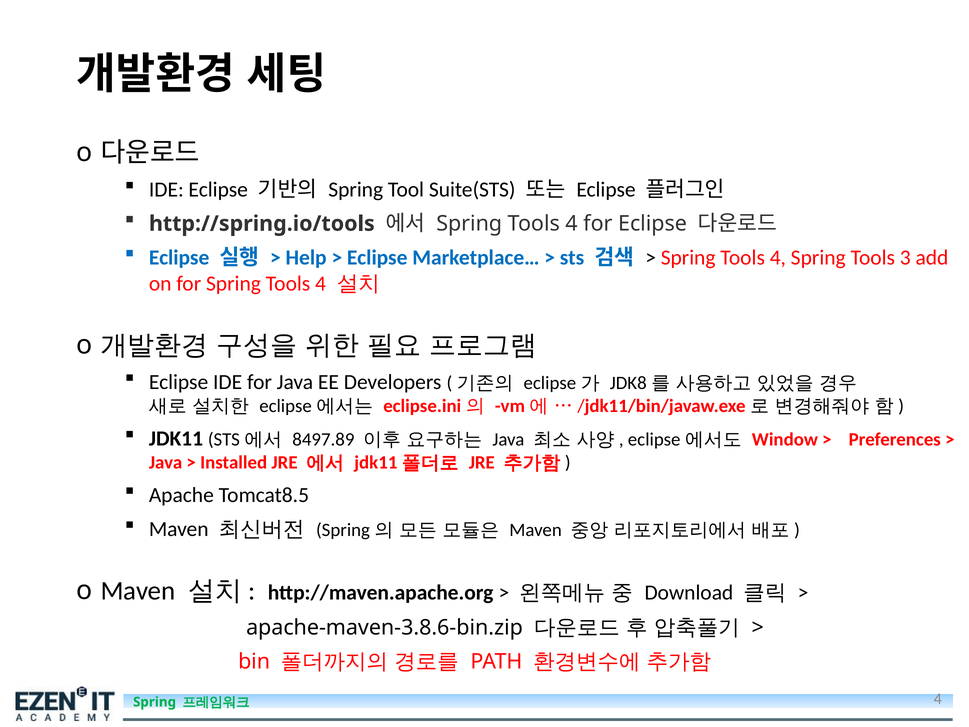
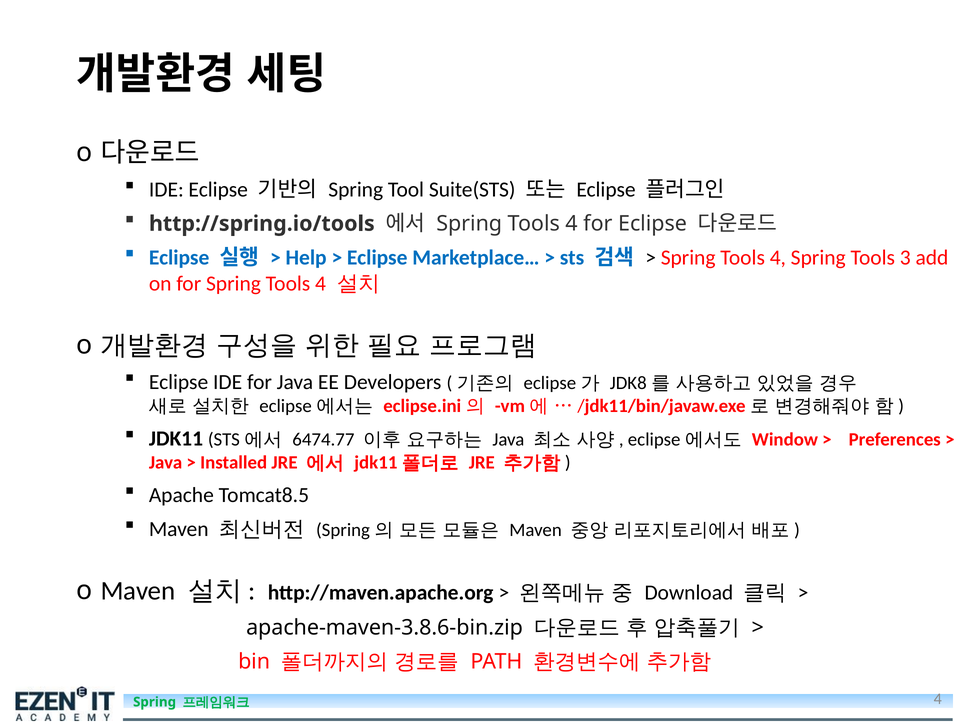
8497.89: 8497.89 -> 6474.77
